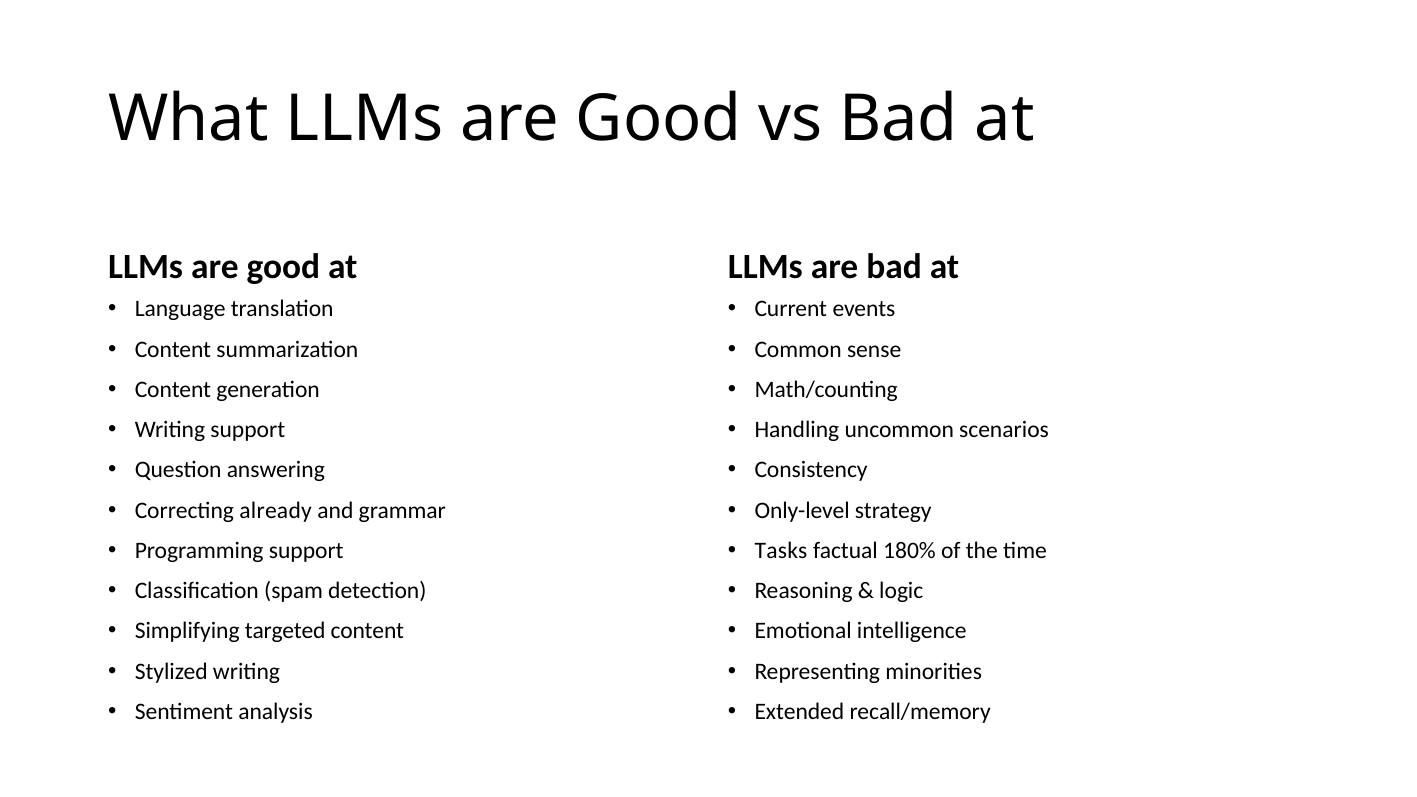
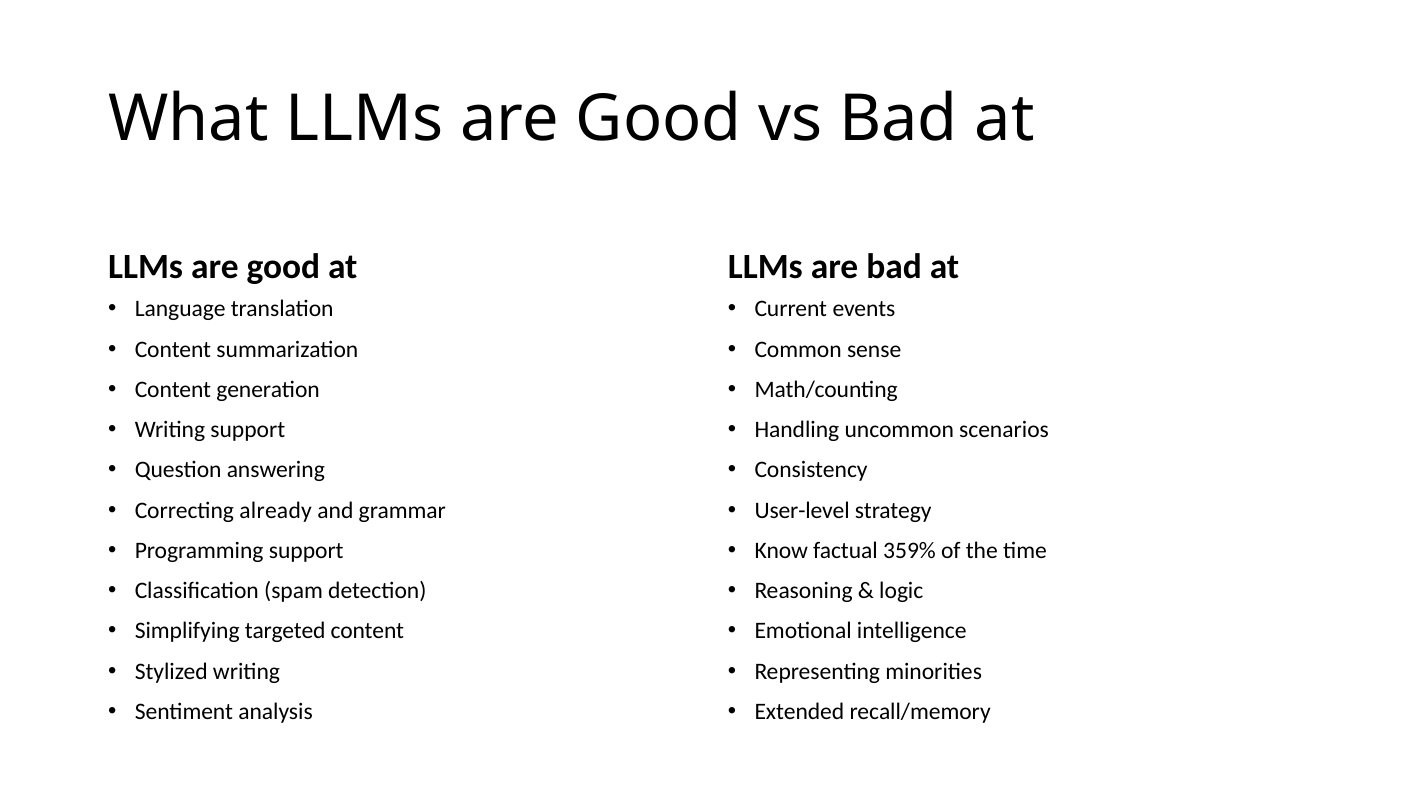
Only-level: Only-level -> User-level
Tasks: Tasks -> Know
180%: 180% -> 359%
